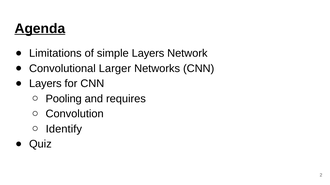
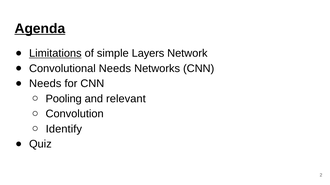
Limitations underline: none -> present
Convolutional Larger: Larger -> Needs
Layers at (45, 84): Layers -> Needs
requires: requires -> relevant
